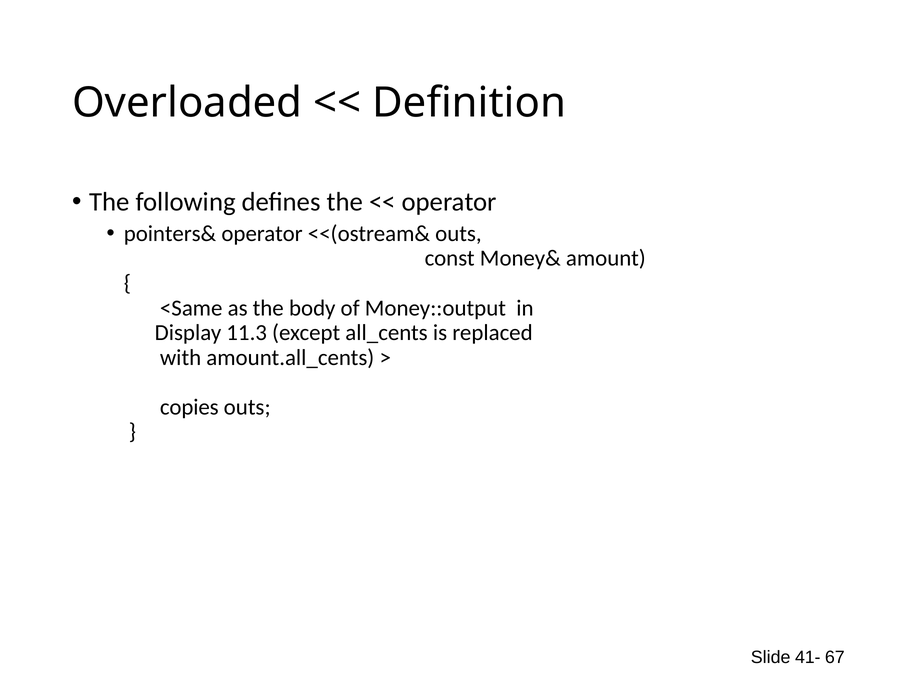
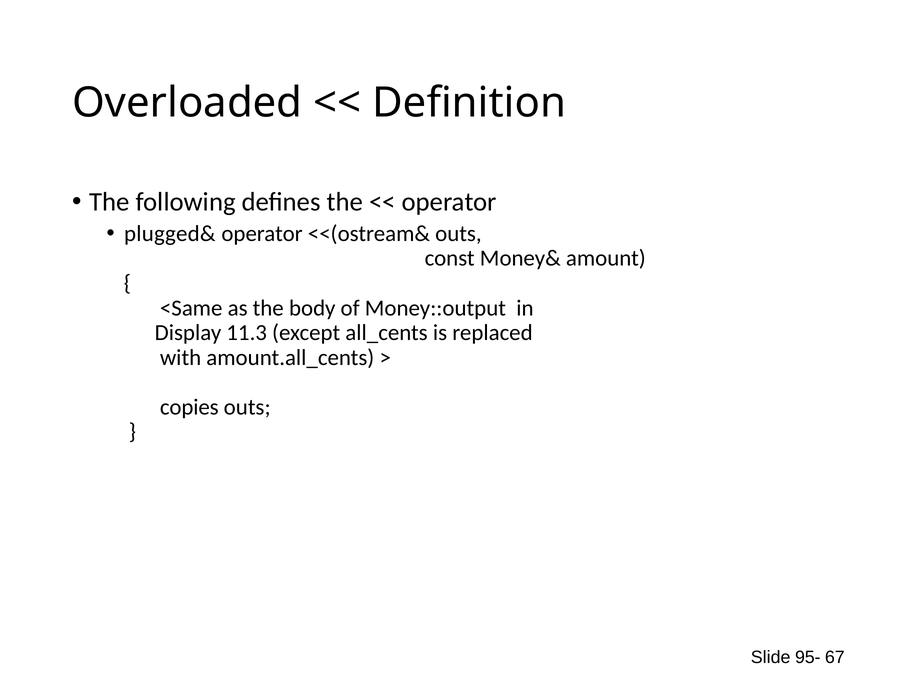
pointers&: pointers& -> plugged&
41-: 41- -> 95-
